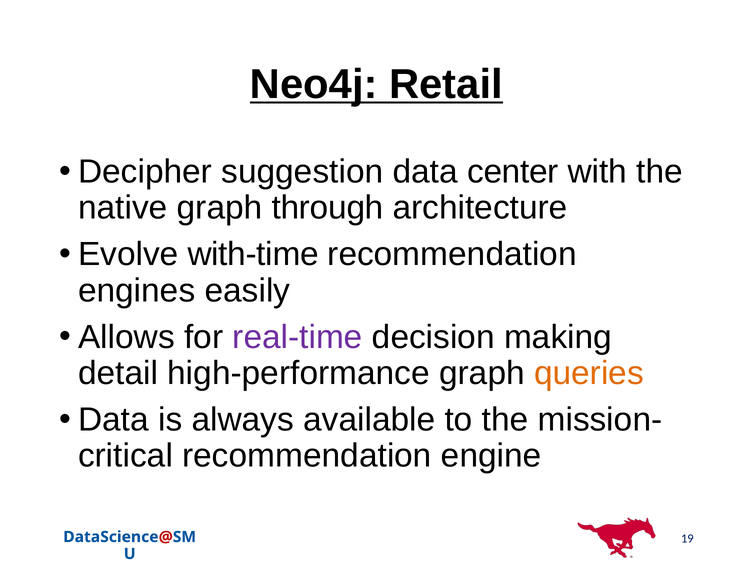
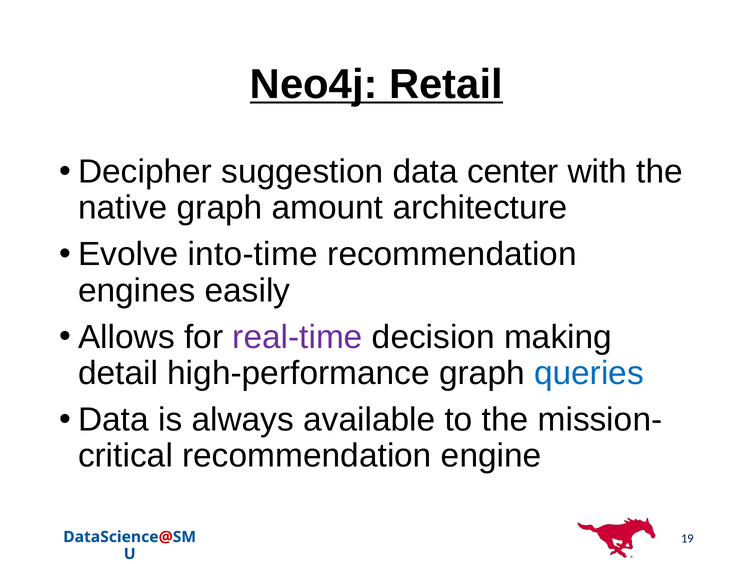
through: through -> amount
with-time: with-time -> into-time
queries colour: orange -> blue
